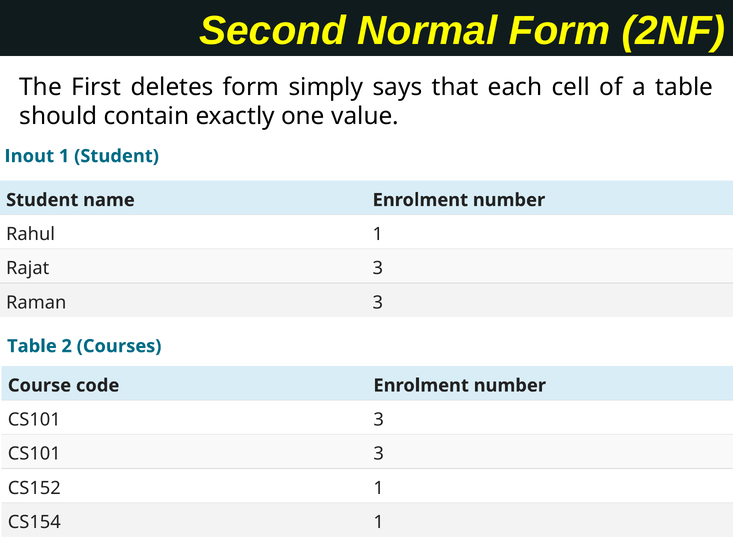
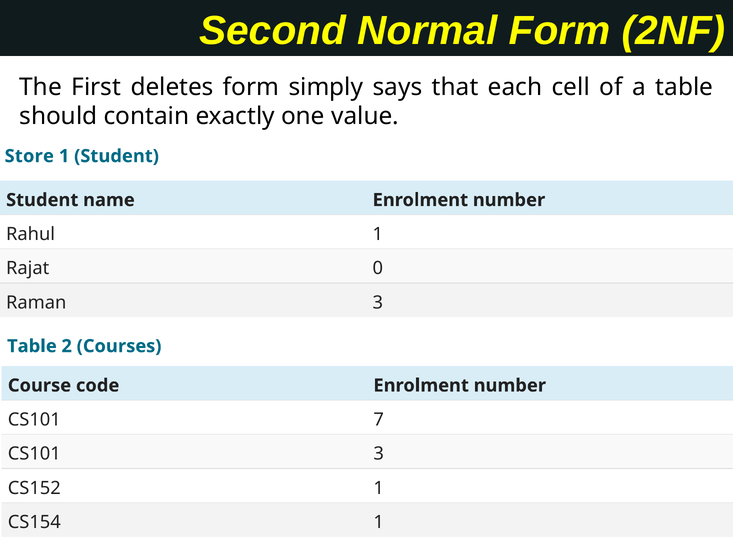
Inout: Inout -> Store
Rajat 3: 3 -> 0
3 at (379, 420): 3 -> 7
